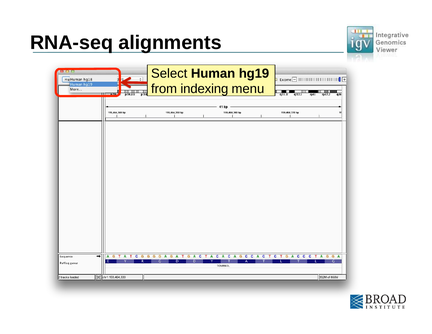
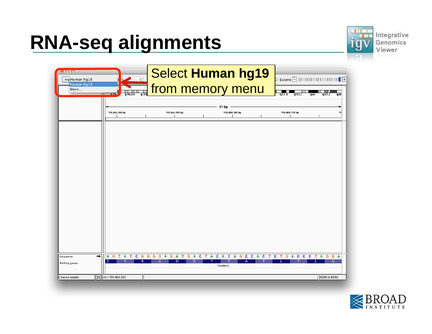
indexing: indexing -> memory
